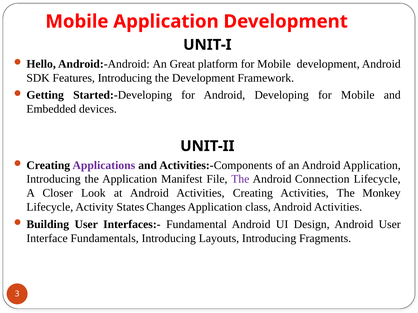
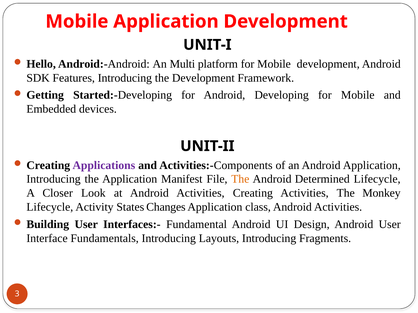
Great: Great -> Multi
The at (240, 179) colour: purple -> orange
Connection: Connection -> Determined
